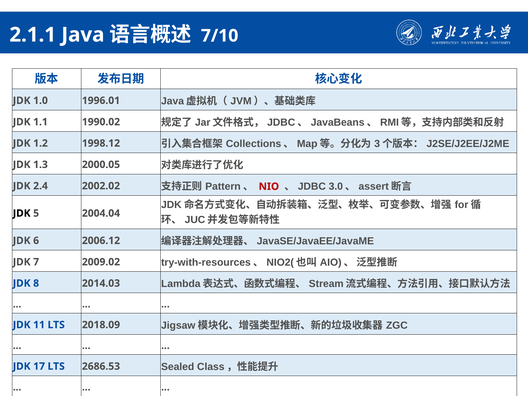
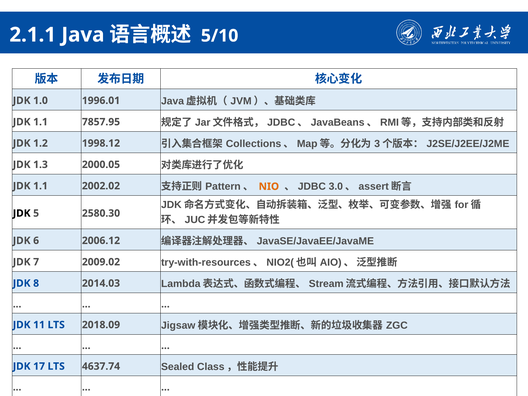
7/10: 7/10 -> 5/10
1990.02: 1990.02 -> 7857.95
2.4 at (41, 186): 2.4 -> 1.1
NIO colour: red -> orange
2004.04: 2004.04 -> 2580.30
2686.53: 2686.53 -> 4637.74
